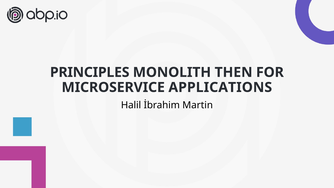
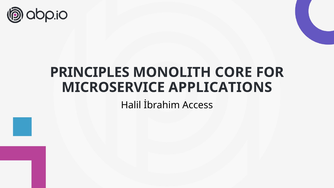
THEN: THEN -> CORE
Martin: Martin -> Access
